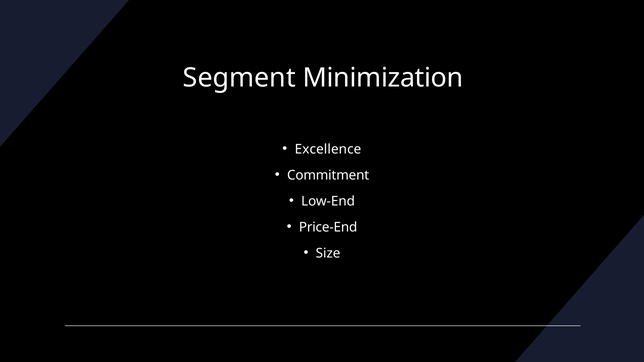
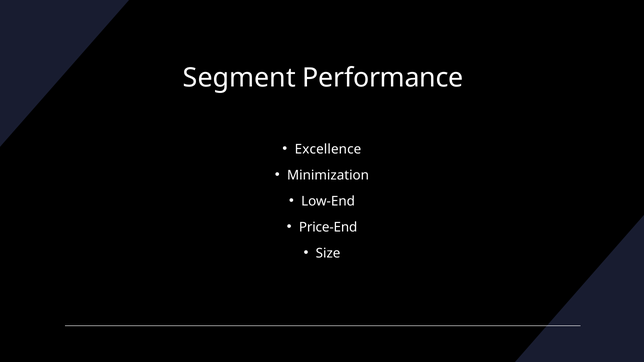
Minimization: Minimization -> Performance
Commitment: Commitment -> Minimization
